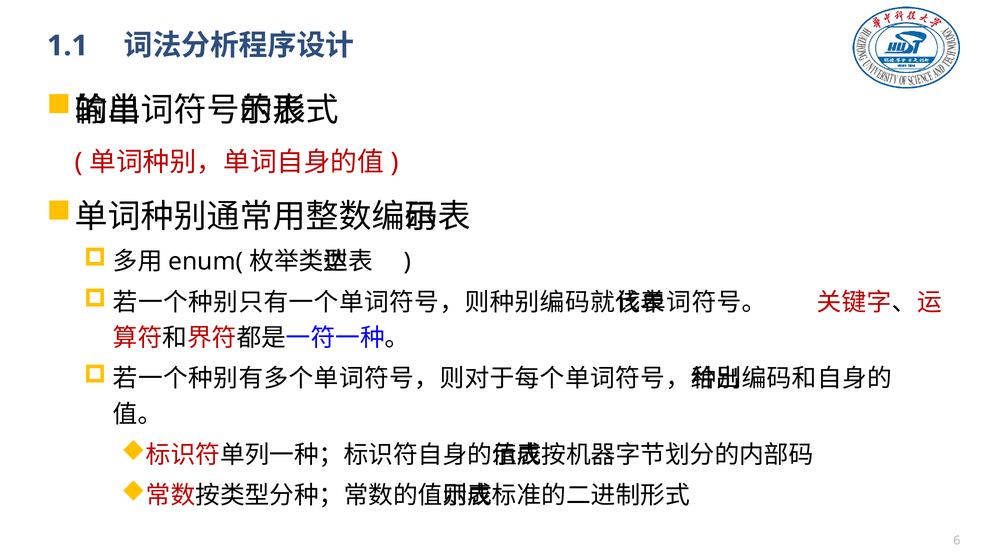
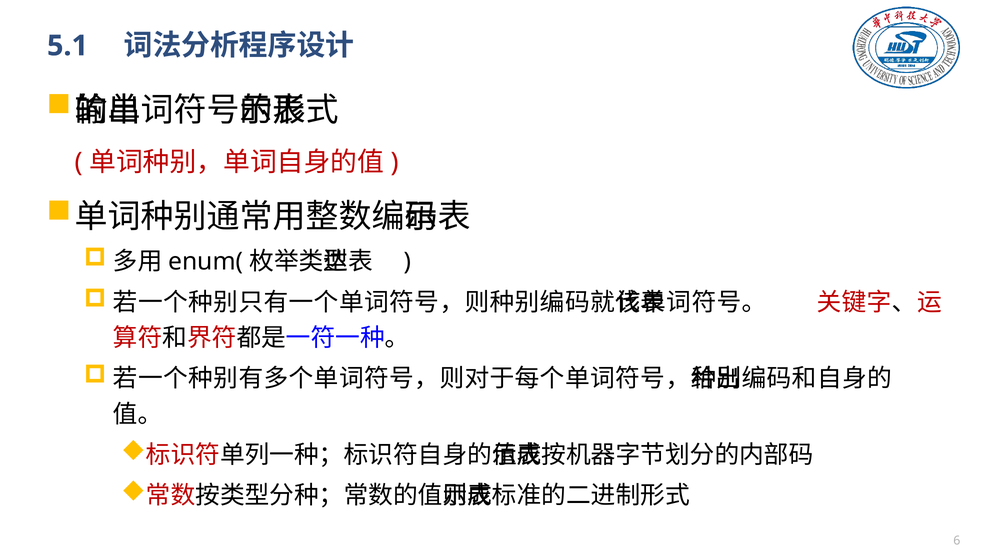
1.1: 1.1 -> 5.1
